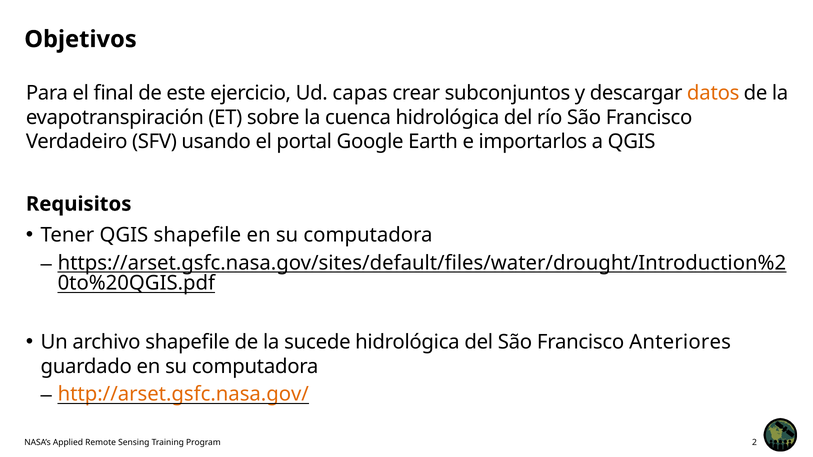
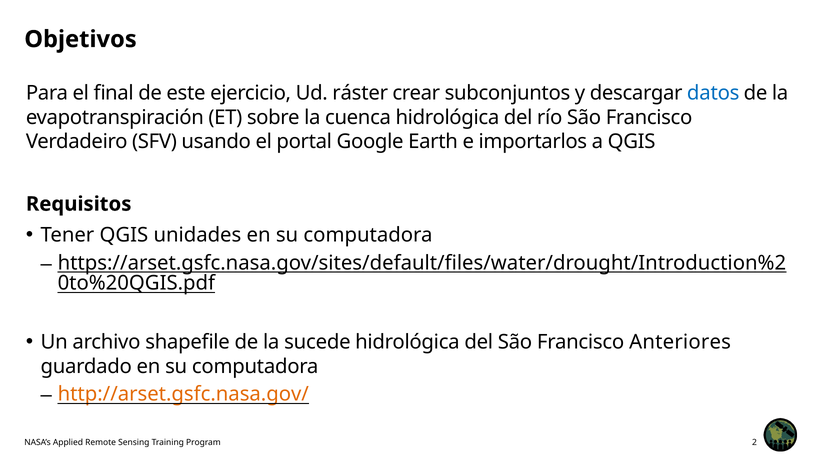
capas: capas -> ráster
datos colour: orange -> blue
QGIS shapefile: shapefile -> unidades
